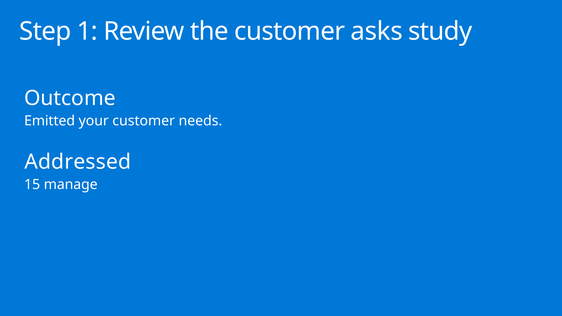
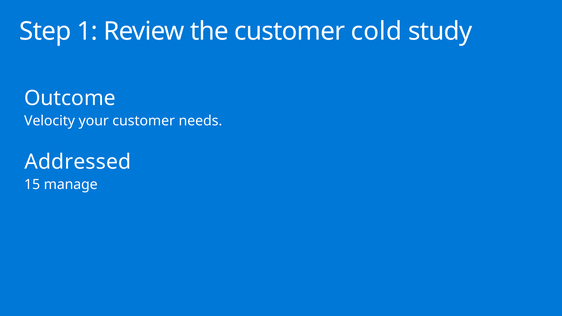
asks: asks -> cold
Emitted: Emitted -> Velocity
